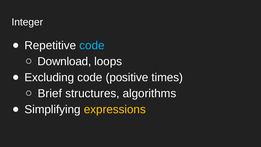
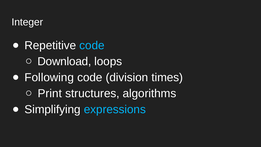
Excluding: Excluding -> Following
positive: positive -> division
Brief: Brief -> Print
expressions colour: yellow -> light blue
